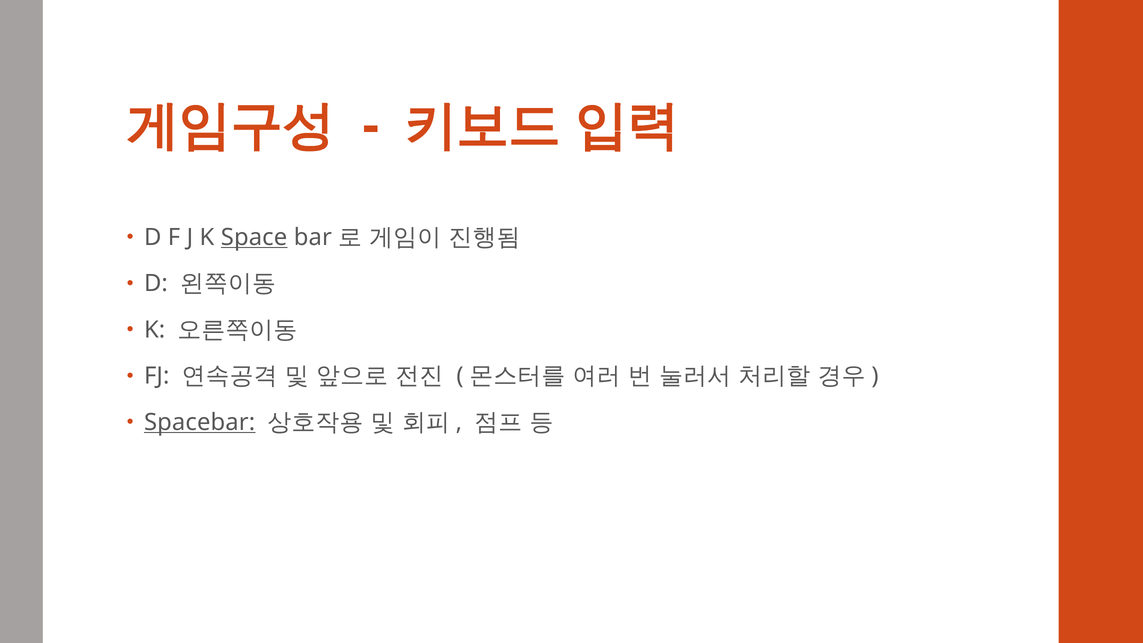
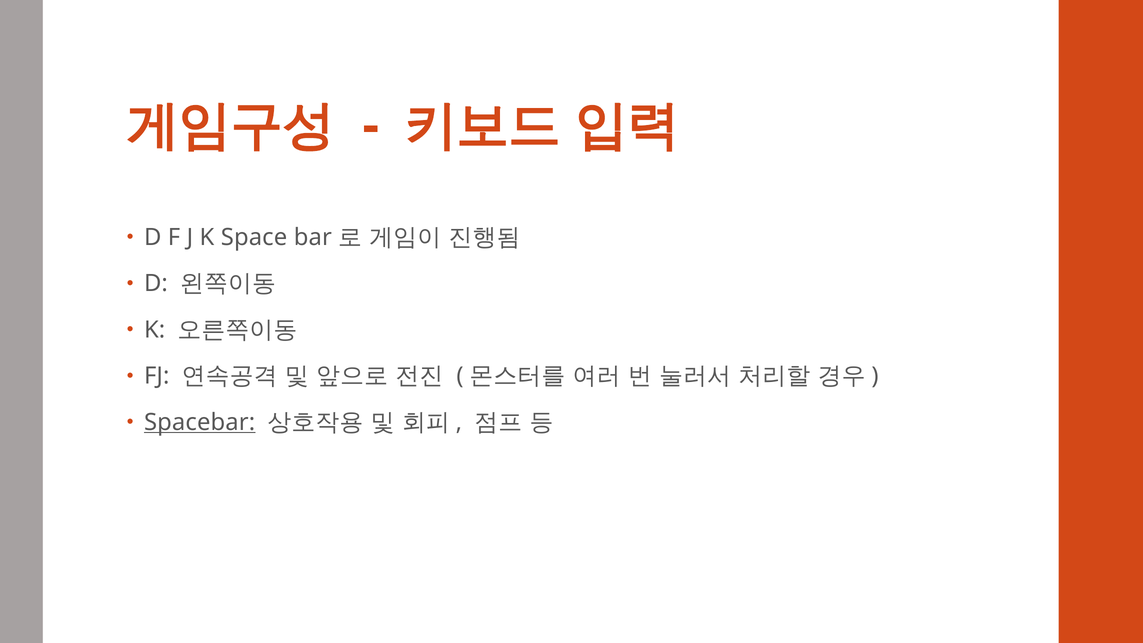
Space underline: present -> none
